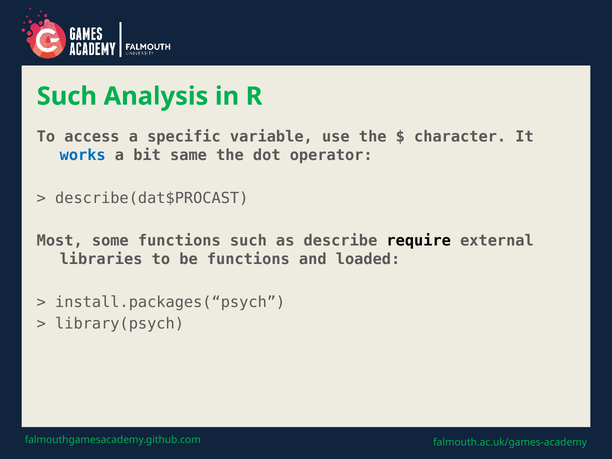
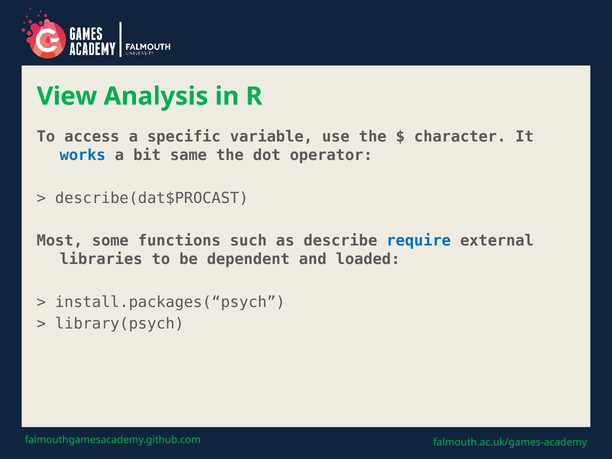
Such at (67, 96): Such -> View
require colour: black -> blue
be functions: functions -> dependent
